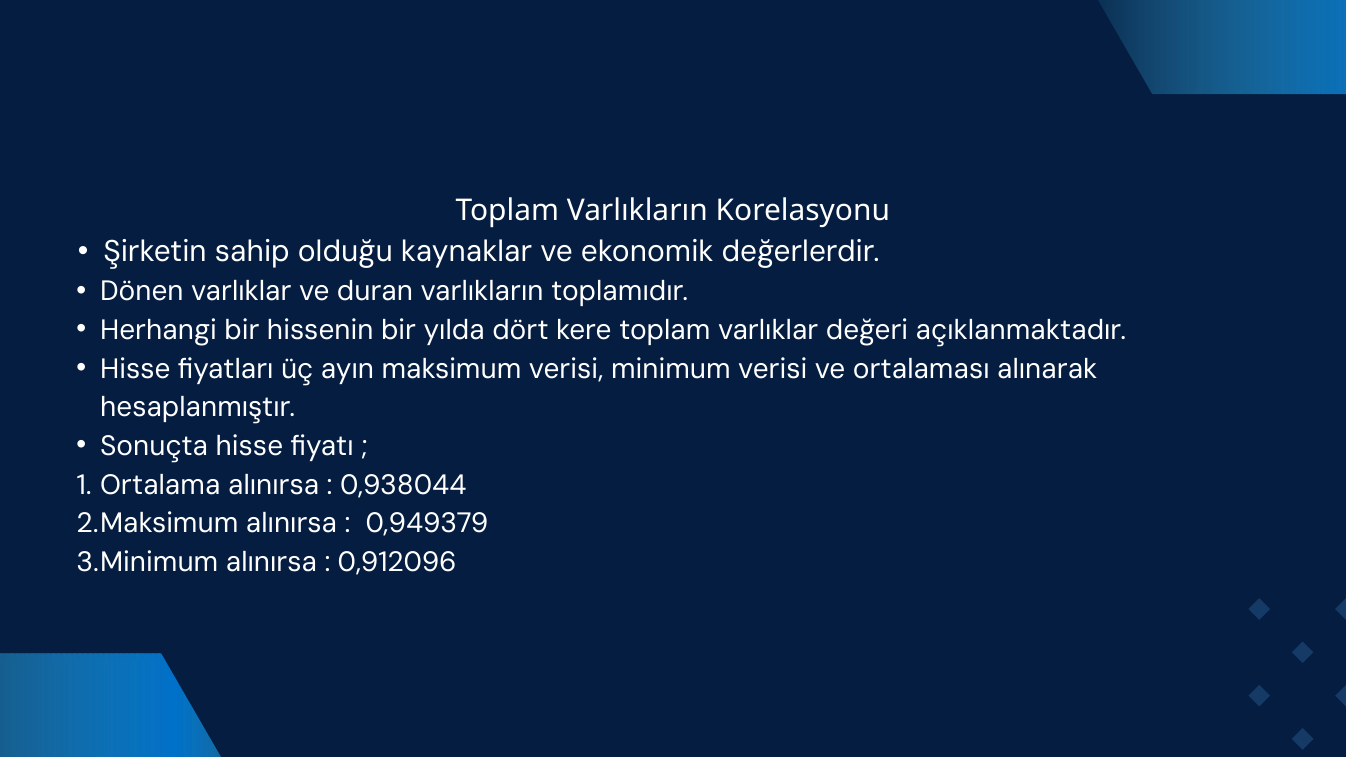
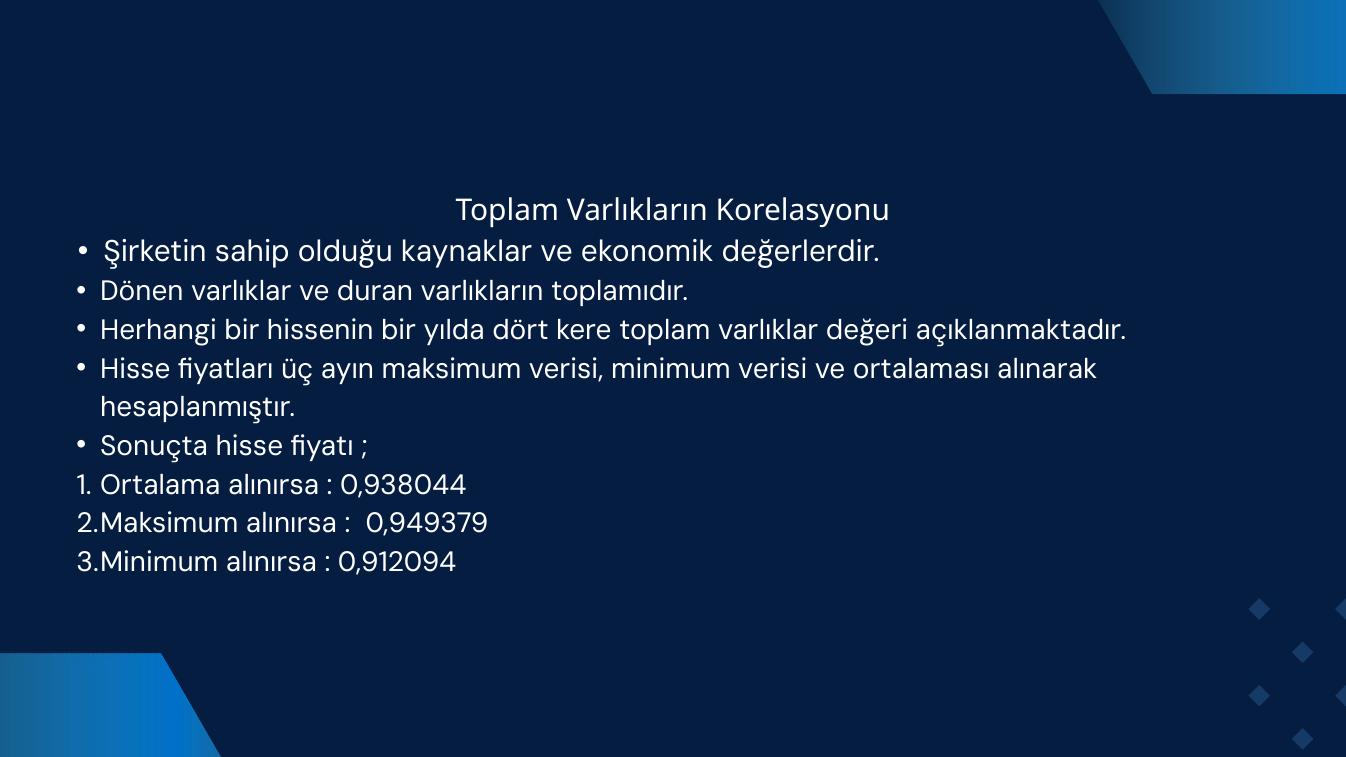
0,912096: 0,912096 -> 0,912094
